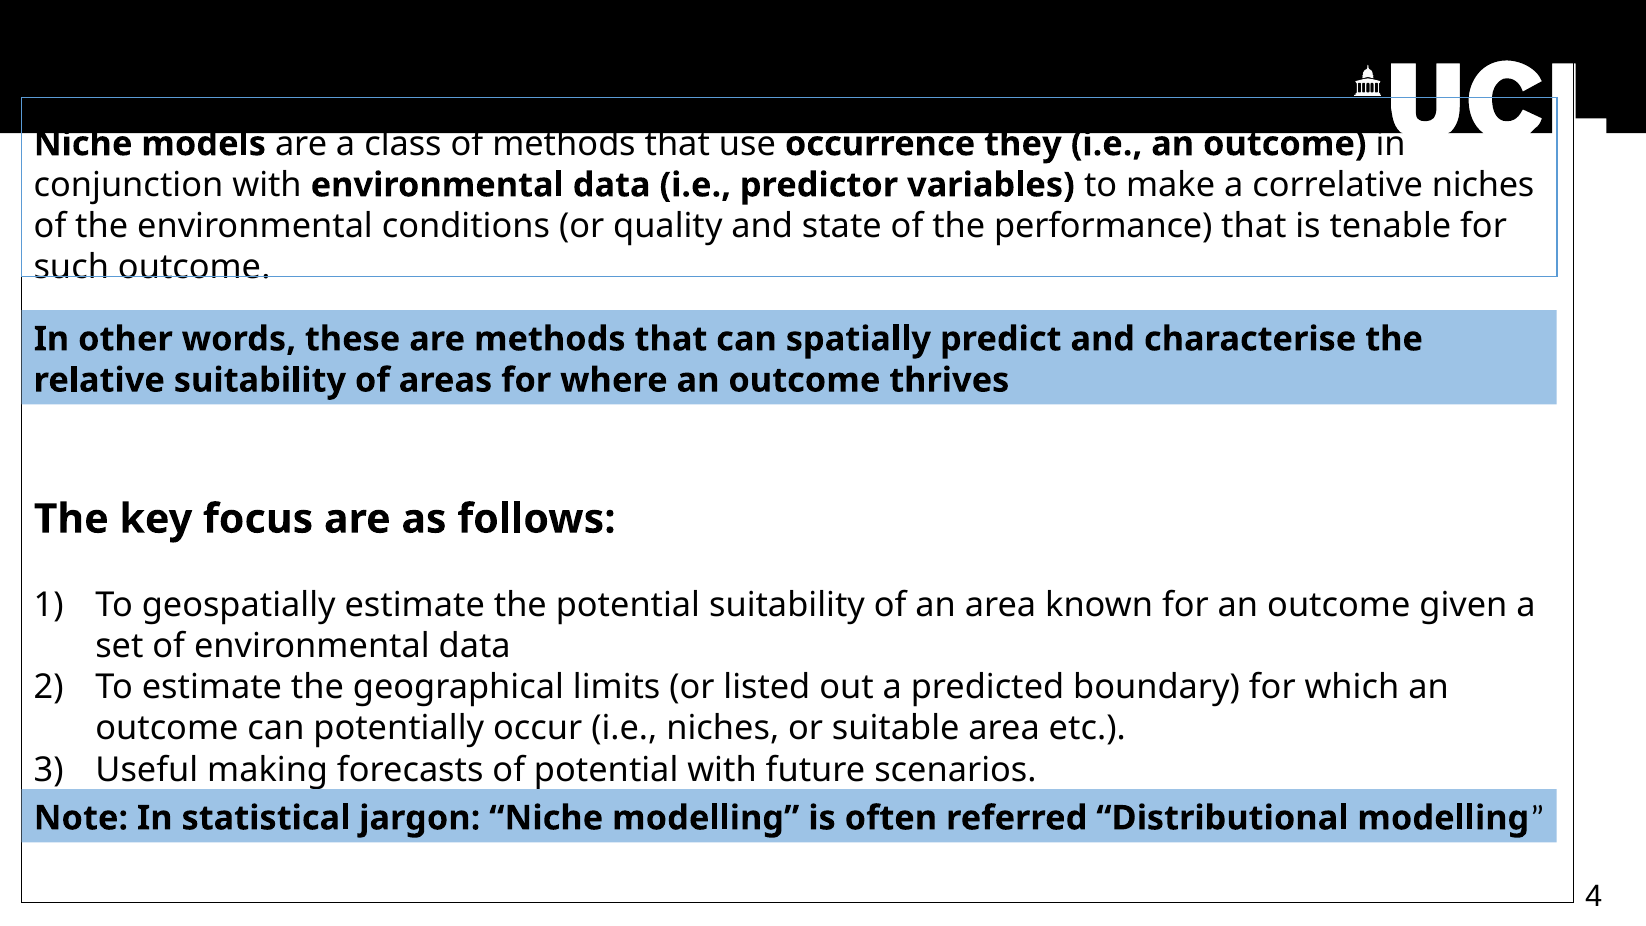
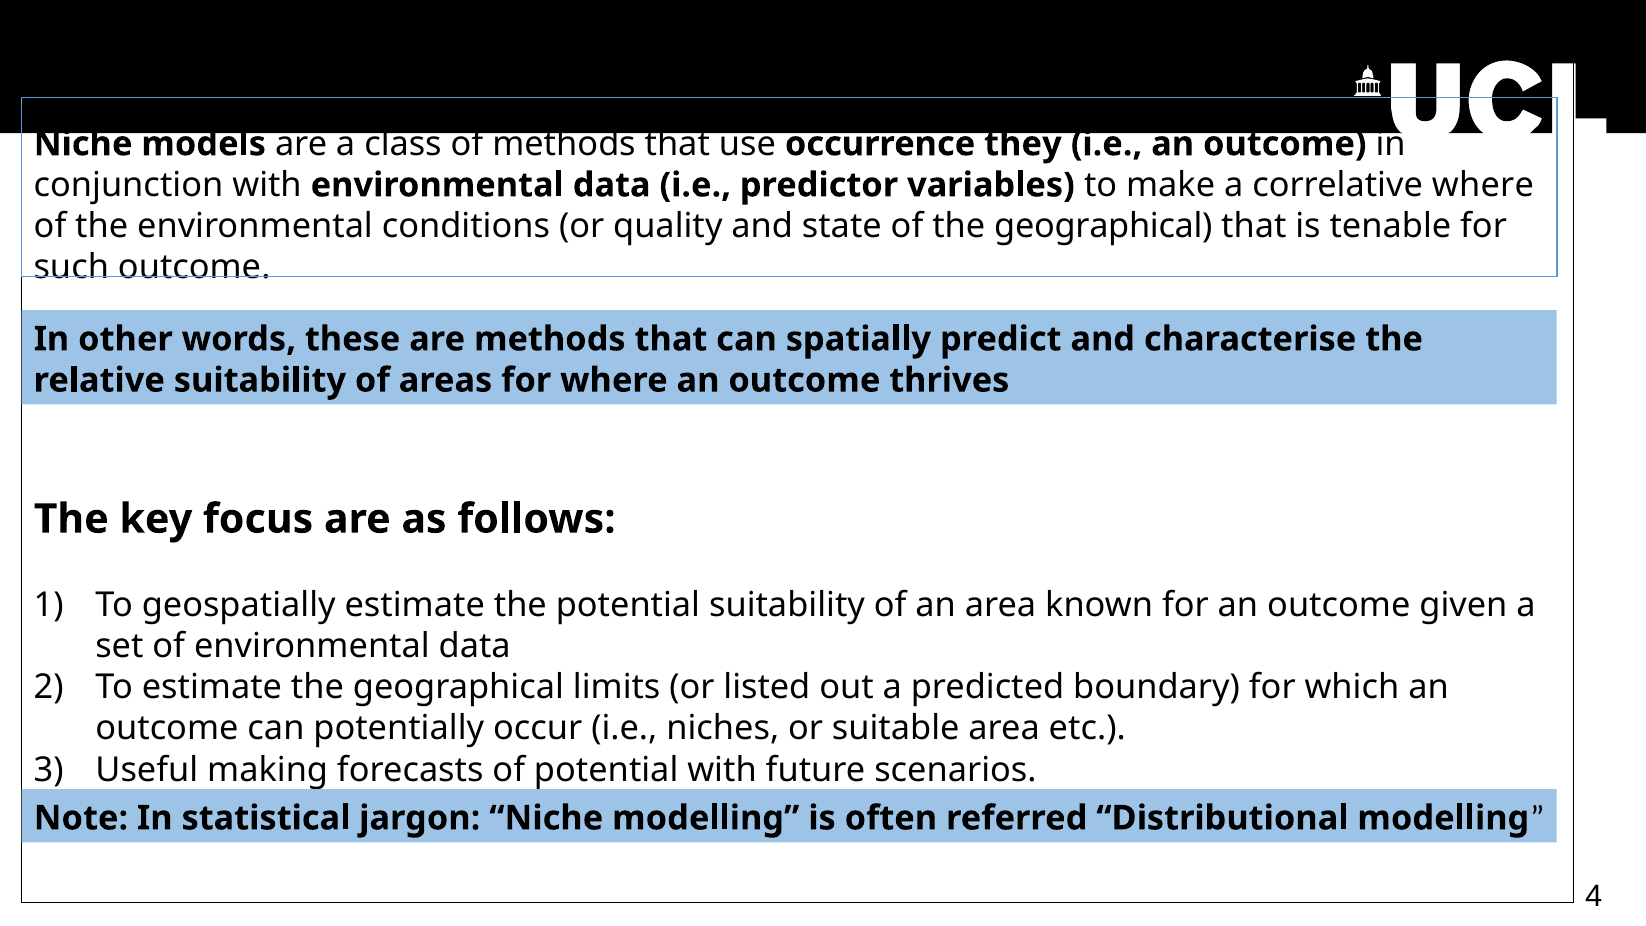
correlative niches: niches -> where
of the performance: performance -> geographical
